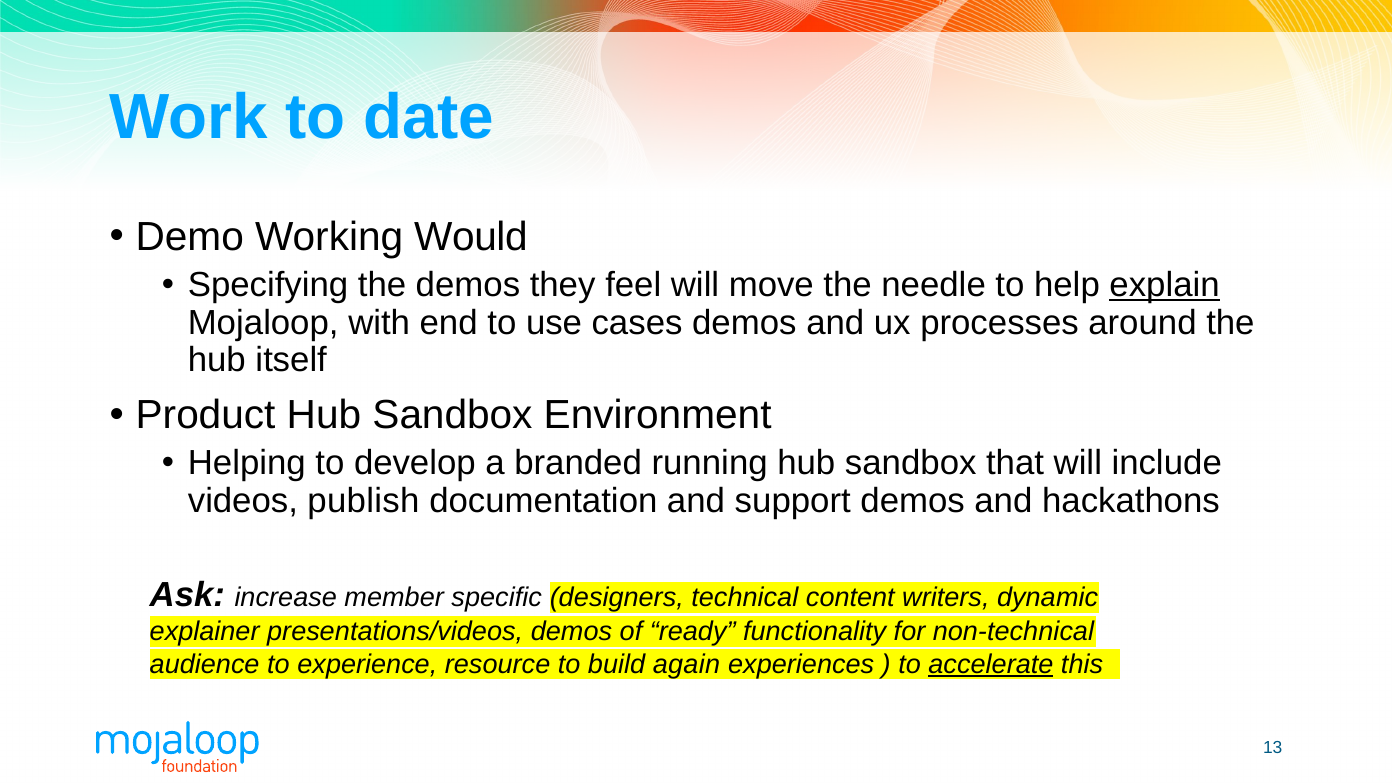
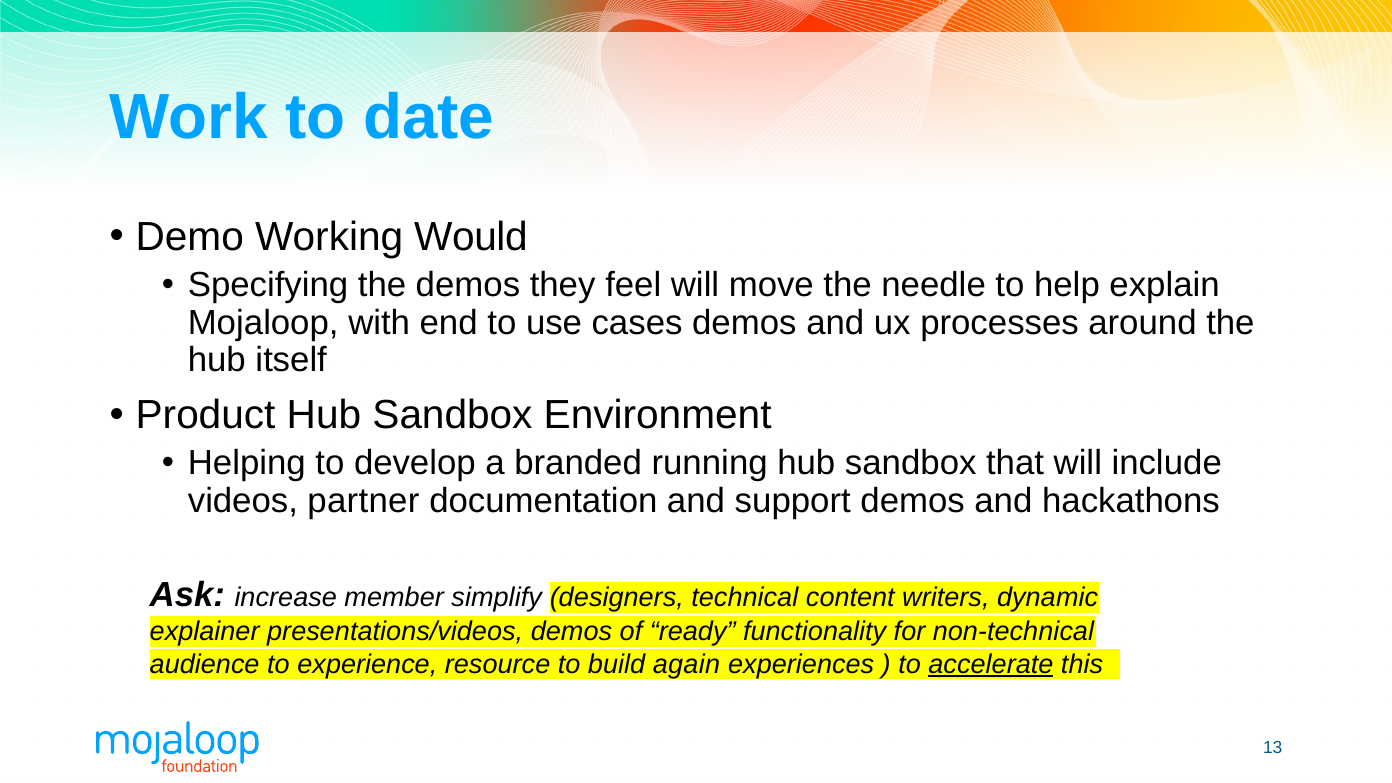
explain underline: present -> none
publish: publish -> partner
specific: specific -> simplify
